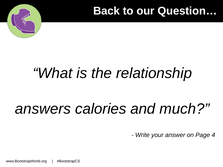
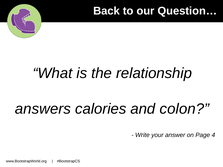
much: much -> colon
